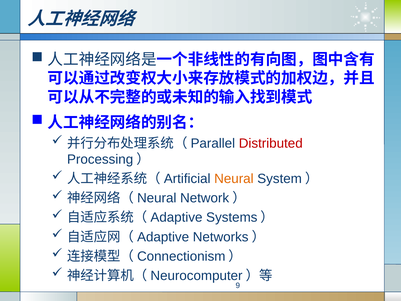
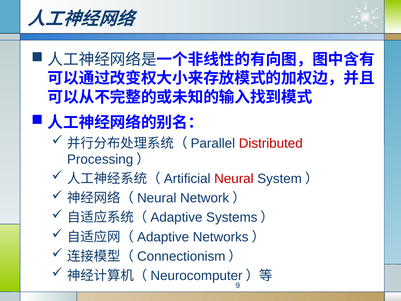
Neural colour: orange -> red
